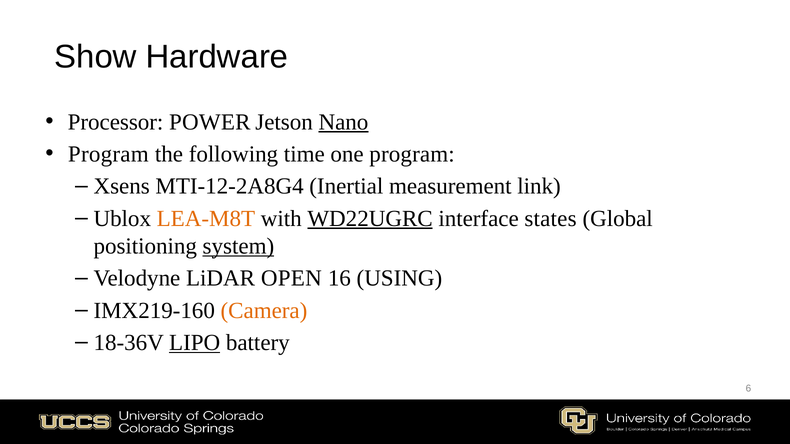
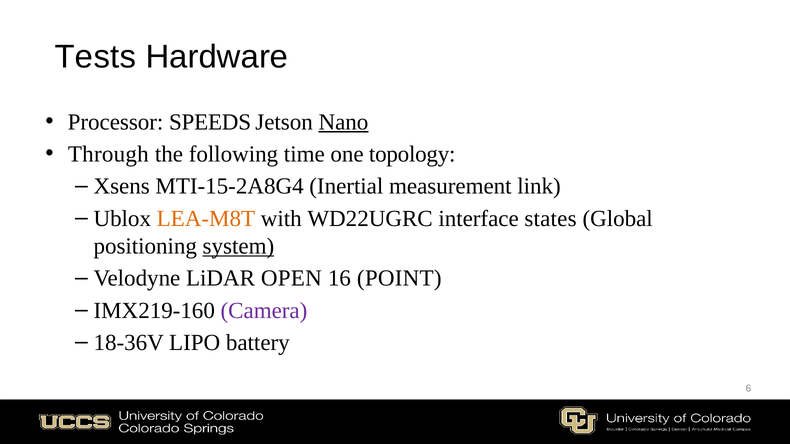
Show: Show -> Tests
POWER: POWER -> SPEEDS
Program at (108, 154): Program -> Through
one program: program -> topology
MTI-12-2A8G4: MTI-12-2A8G4 -> MTI-15-2A8G4
WD22UGRC underline: present -> none
USING: USING -> POINT
Camera colour: orange -> purple
LIPO underline: present -> none
